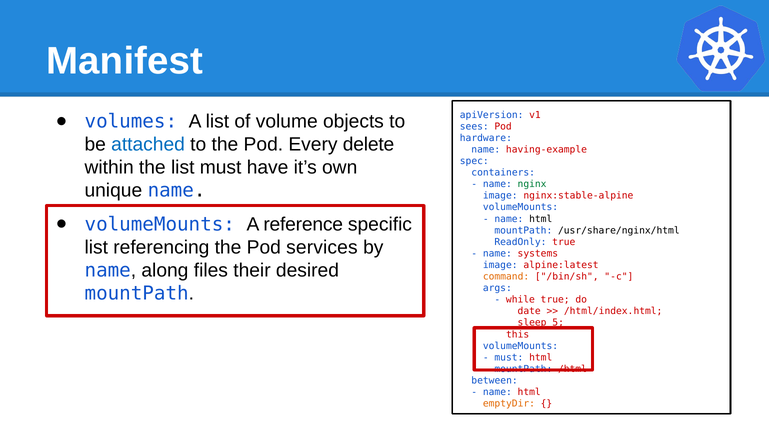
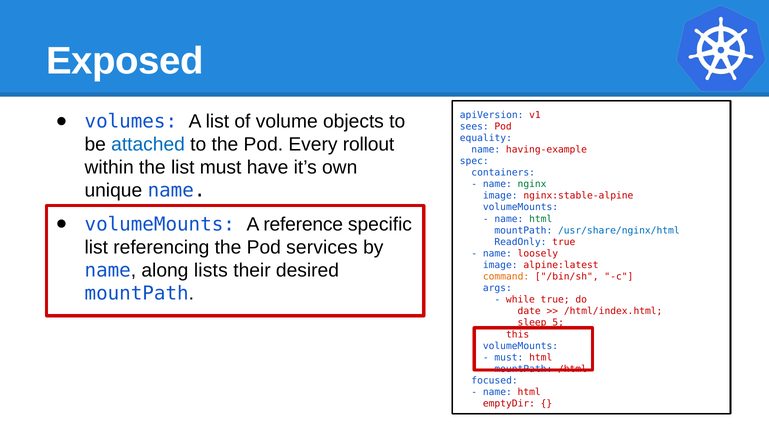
Manifest: Manifest -> Exposed
hardware: hardware -> equality
delete: delete -> rollout
html at (541, 219) colour: black -> green
/usr/share/nginx/html colour: black -> blue
systems: systems -> loosely
files: files -> lists
between: between -> focused
emptyDir colour: orange -> red
